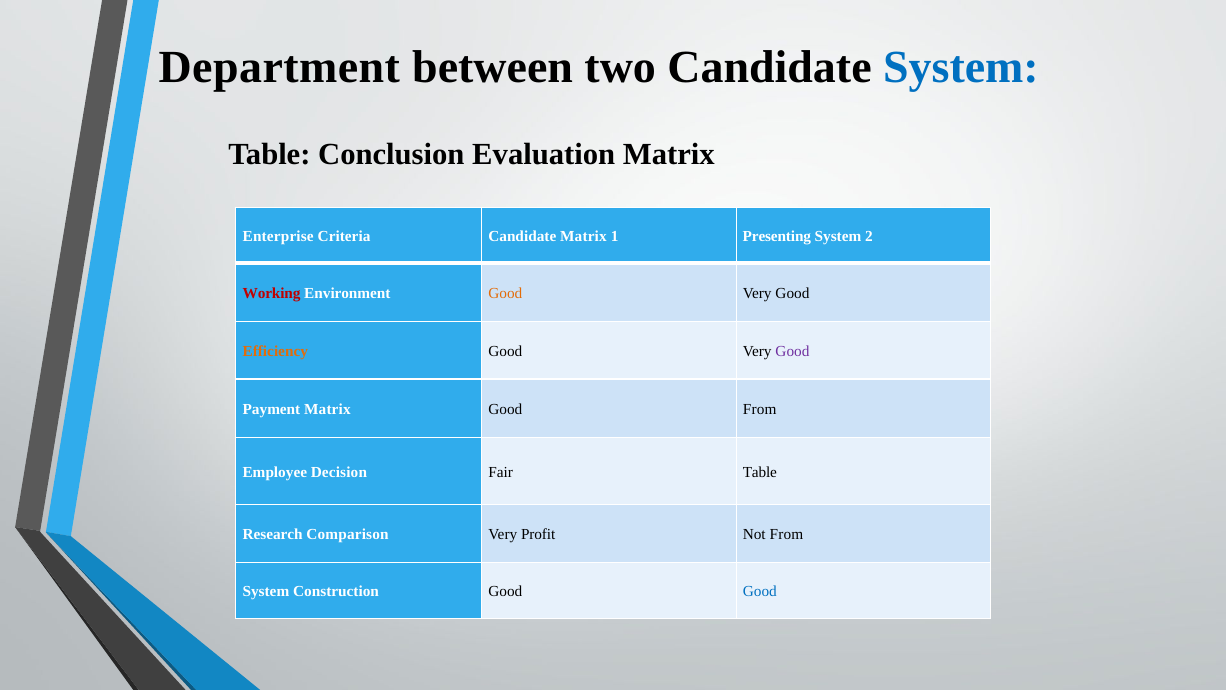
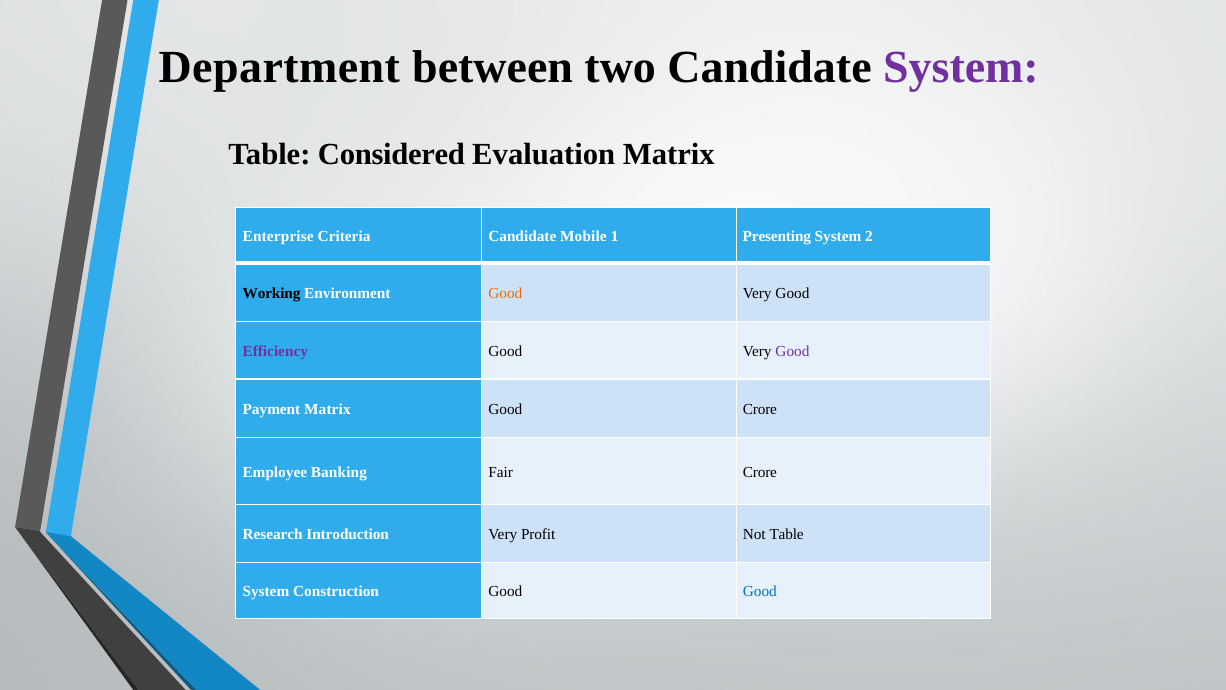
System at (961, 67) colour: blue -> purple
Conclusion: Conclusion -> Considered
Candidate Matrix: Matrix -> Mobile
Working colour: red -> black
Efficiency colour: orange -> purple
Good From: From -> Crore
Decision: Decision -> Banking
Fair Table: Table -> Crore
Comparison: Comparison -> Introduction
Not From: From -> Table
